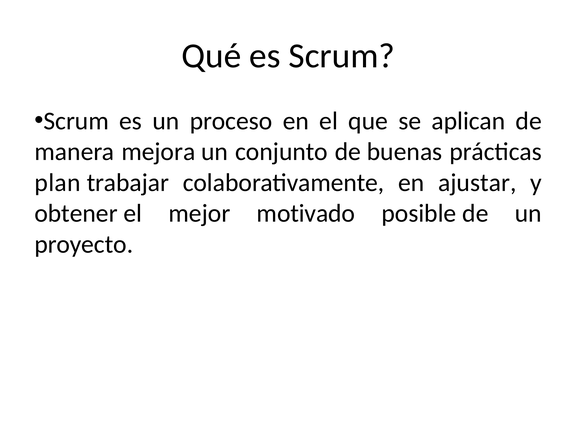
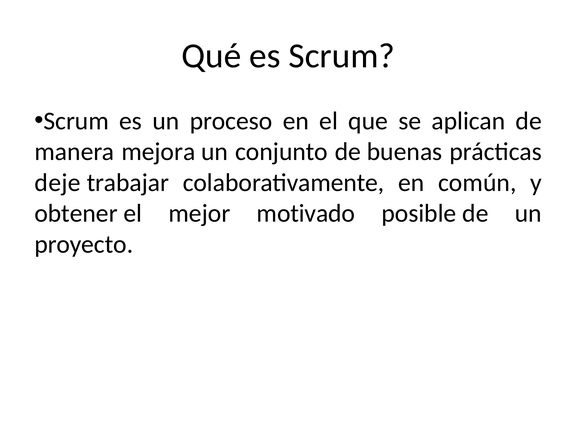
plan: plan -> deje
ajustar: ajustar -> común
